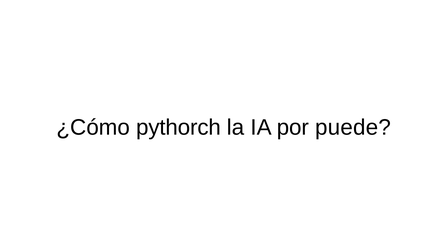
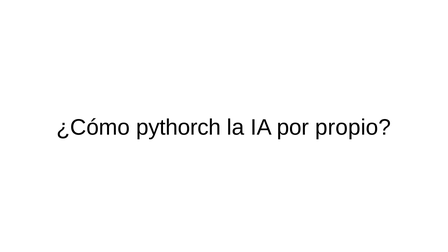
puede: puede -> propio
